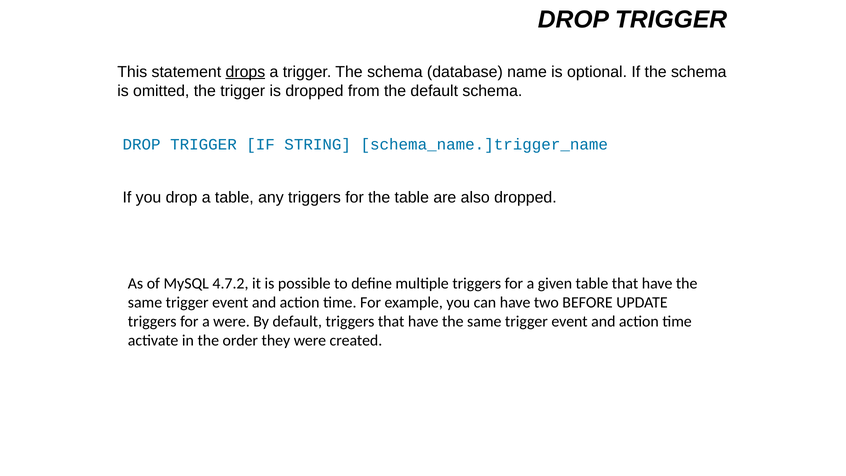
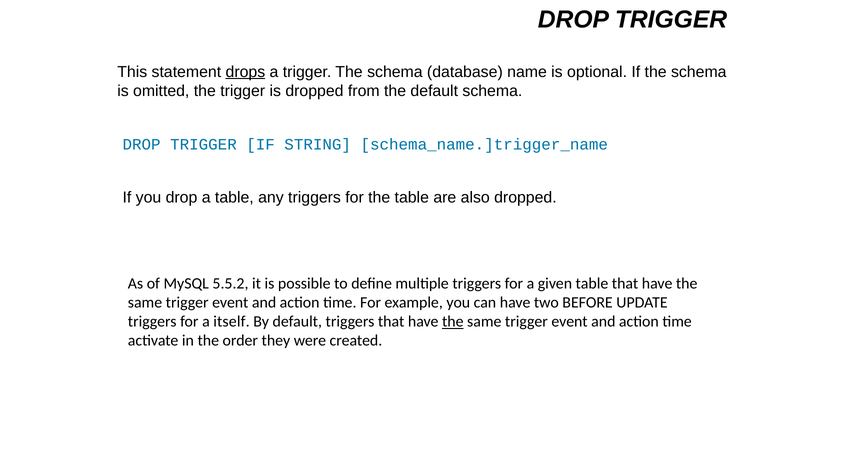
4.7.2: 4.7.2 -> 5.5.2
a were: were -> itself
the at (453, 322) underline: none -> present
